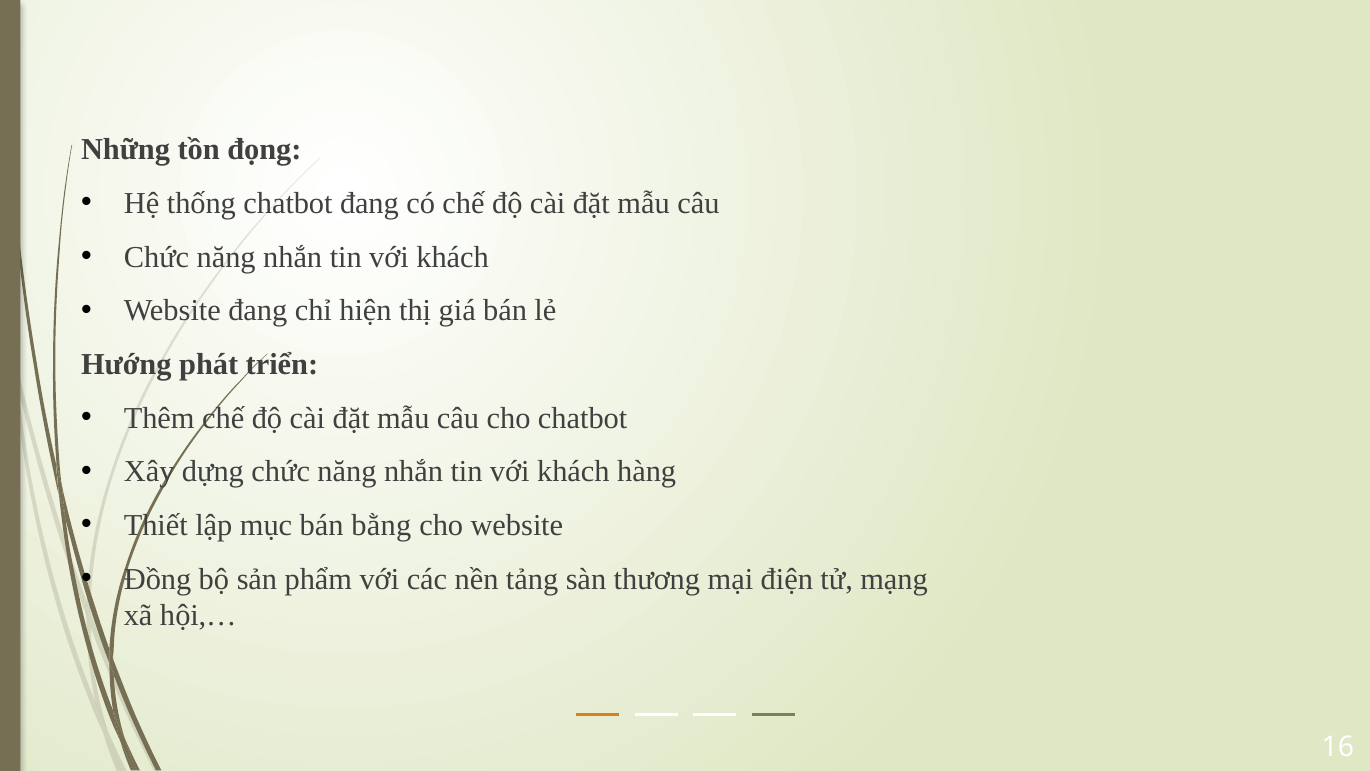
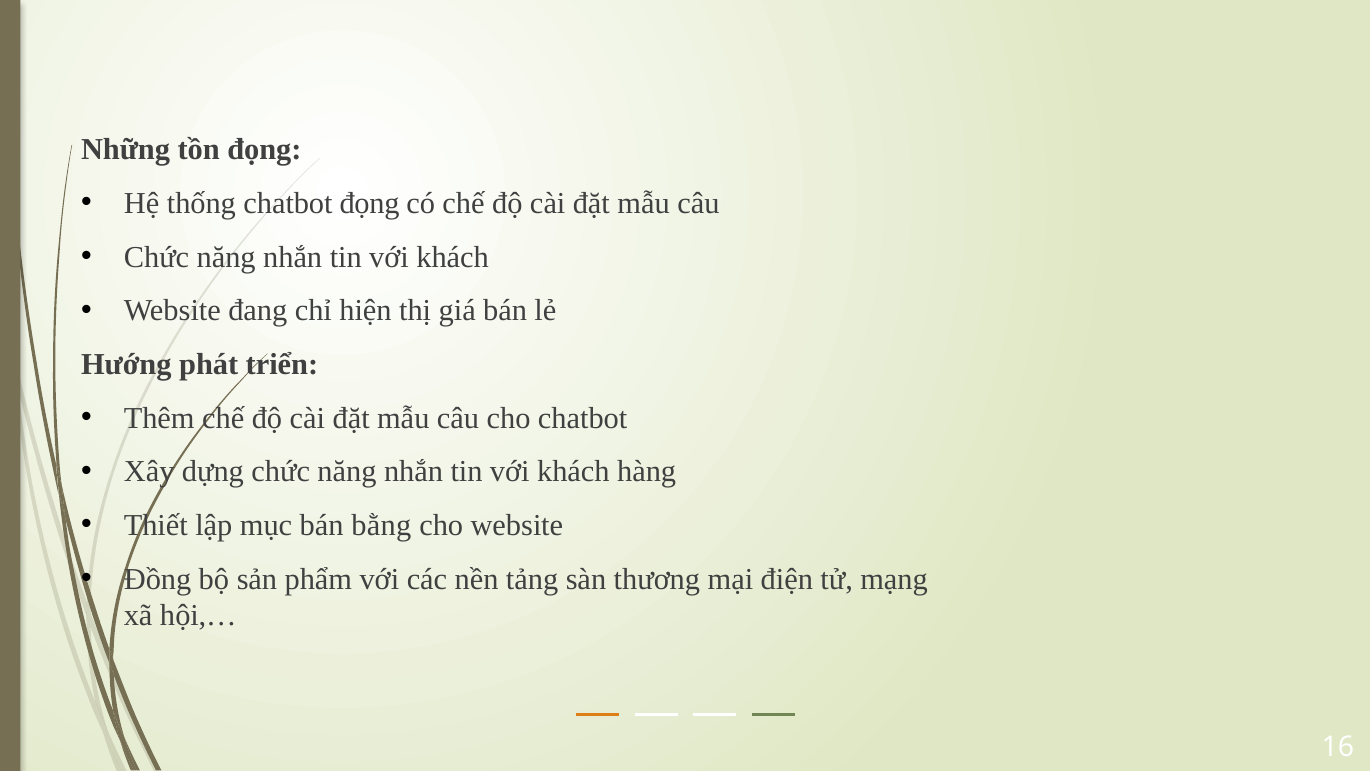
chatbot đang: đang -> đọng
